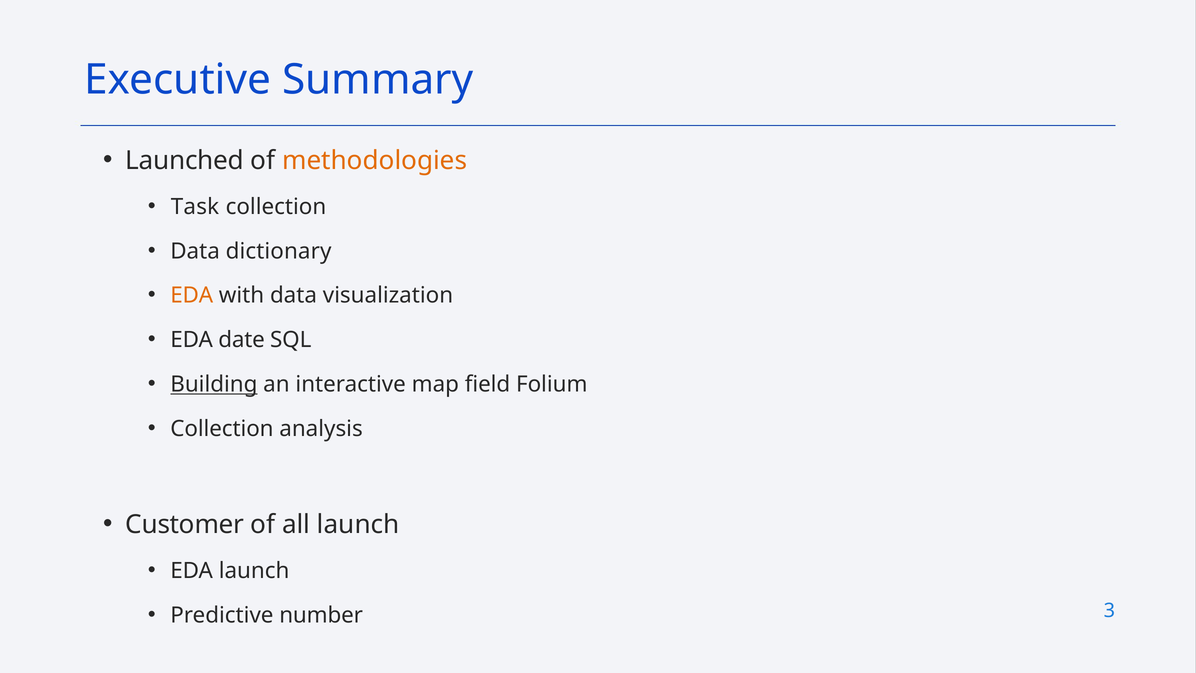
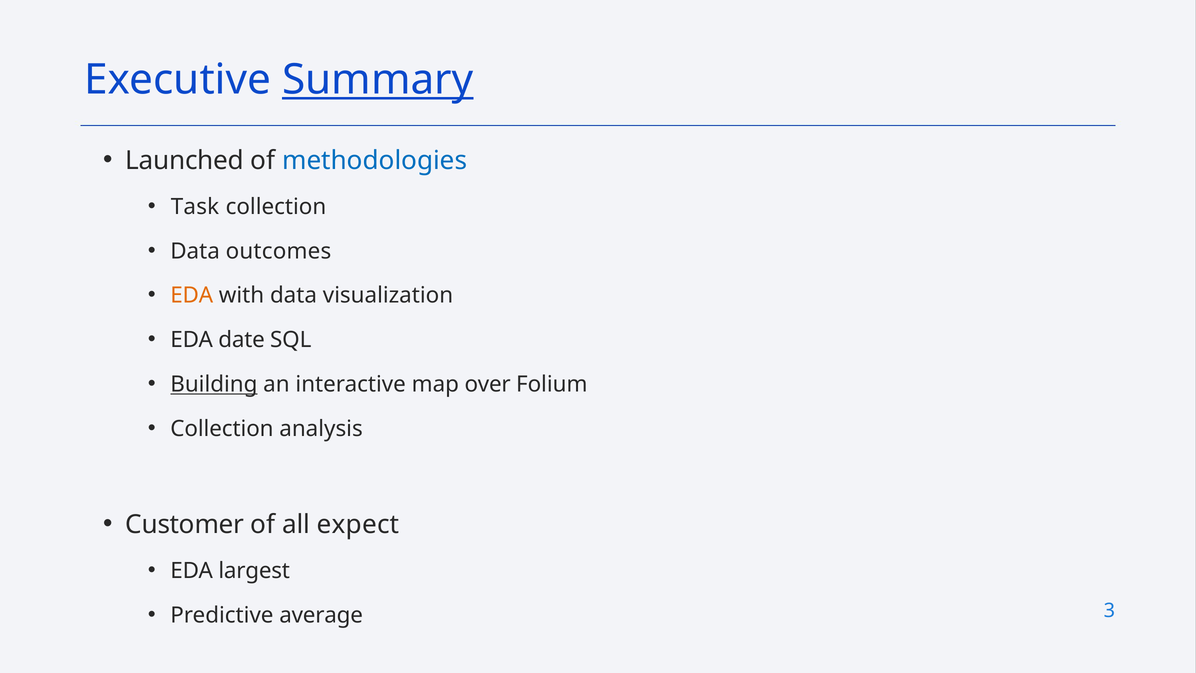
Summary underline: none -> present
methodologies colour: orange -> blue
dictionary: dictionary -> outcomes
field: field -> over
all launch: launch -> expect
EDA launch: launch -> largest
number: number -> average
